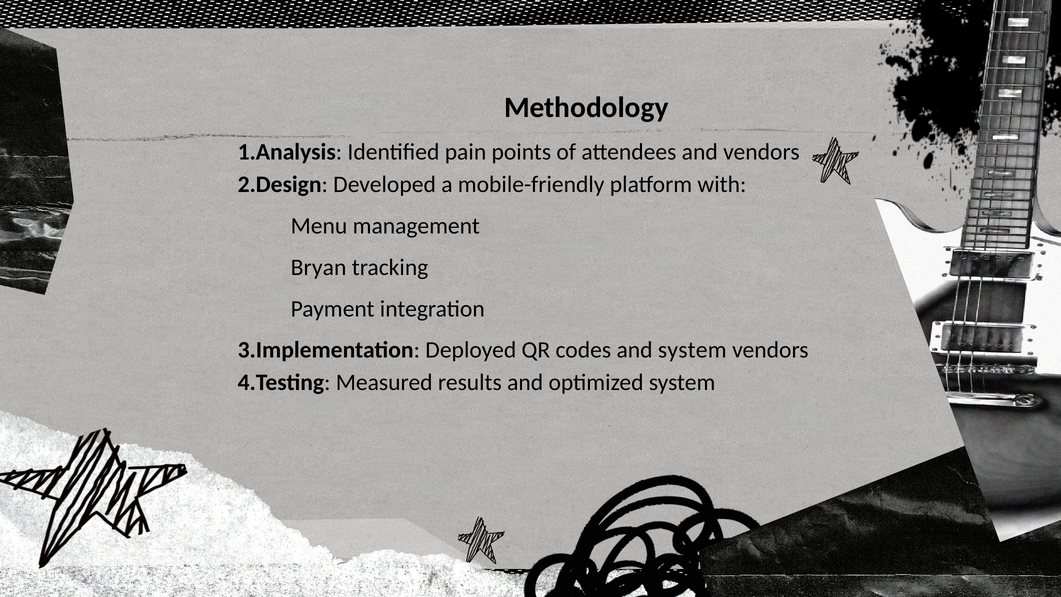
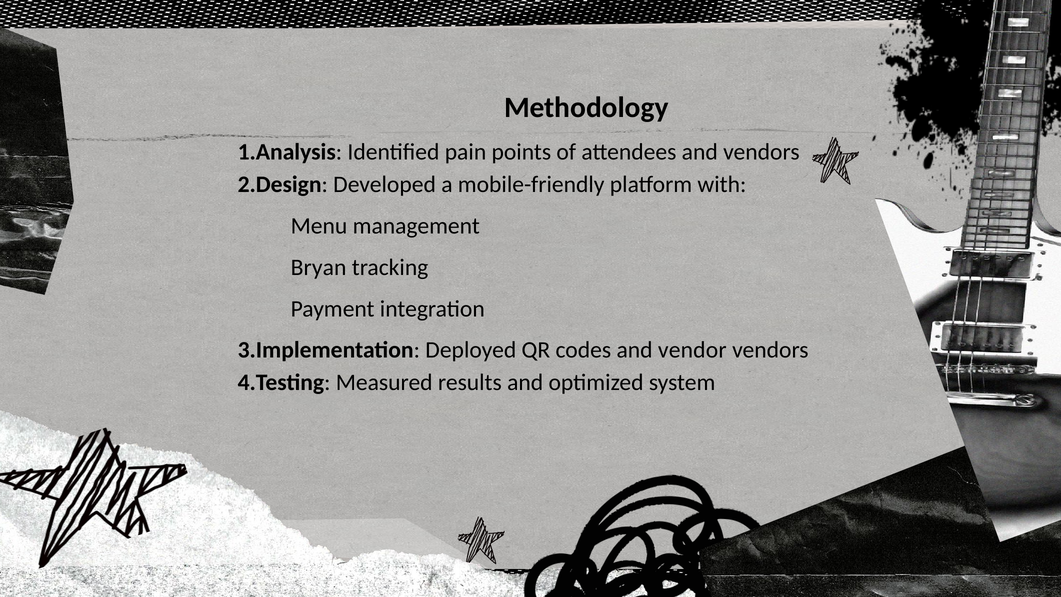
and system: system -> vendor
